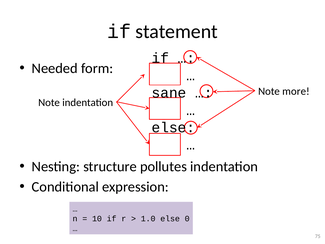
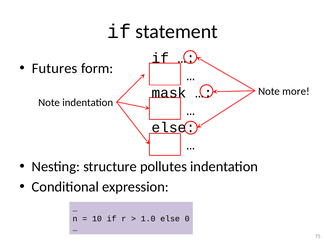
Needed: Needed -> Futures
sane: sane -> mask
